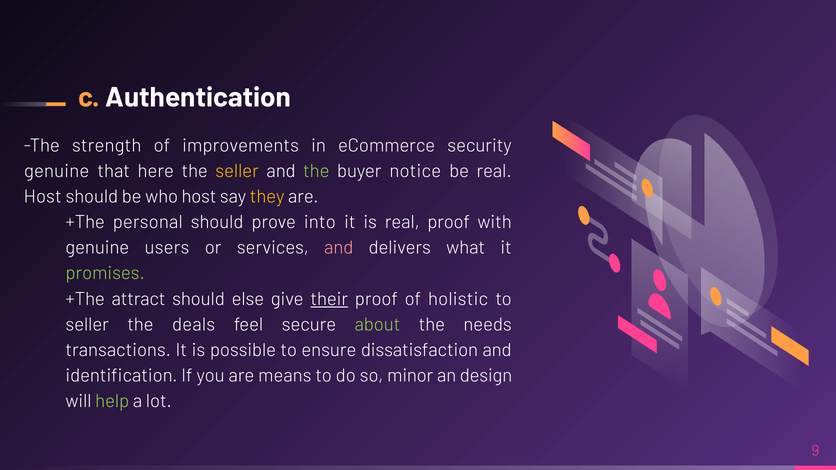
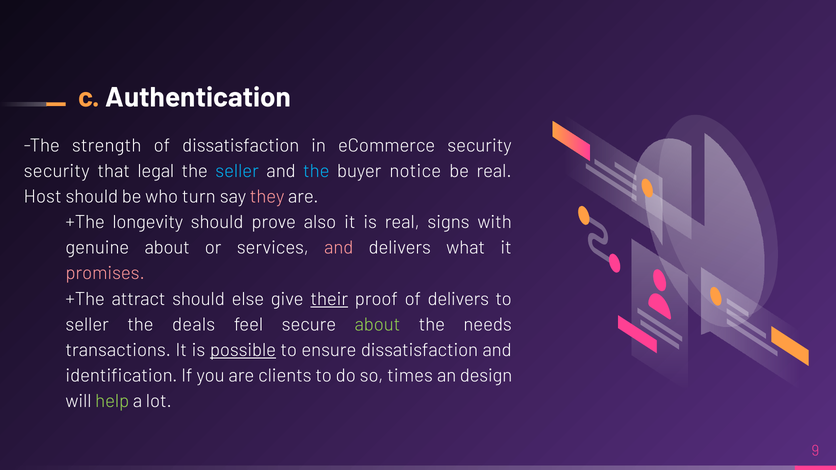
of improvements: improvements -> dissatisfaction
genuine at (57, 171): genuine -> security
here: here -> legal
seller at (237, 171) colour: yellow -> light blue
the at (316, 171) colour: light green -> light blue
who host: host -> turn
they colour: yellow -> pink
personal: personal -> longevity
into: into -> also
real proof: proof -> signs
genuine users: users -> about
promises colour: light green -> pink
of holistic: holistic -> delivers
possible underline: none -> present
means: means -> clients
minor: minor -> times
